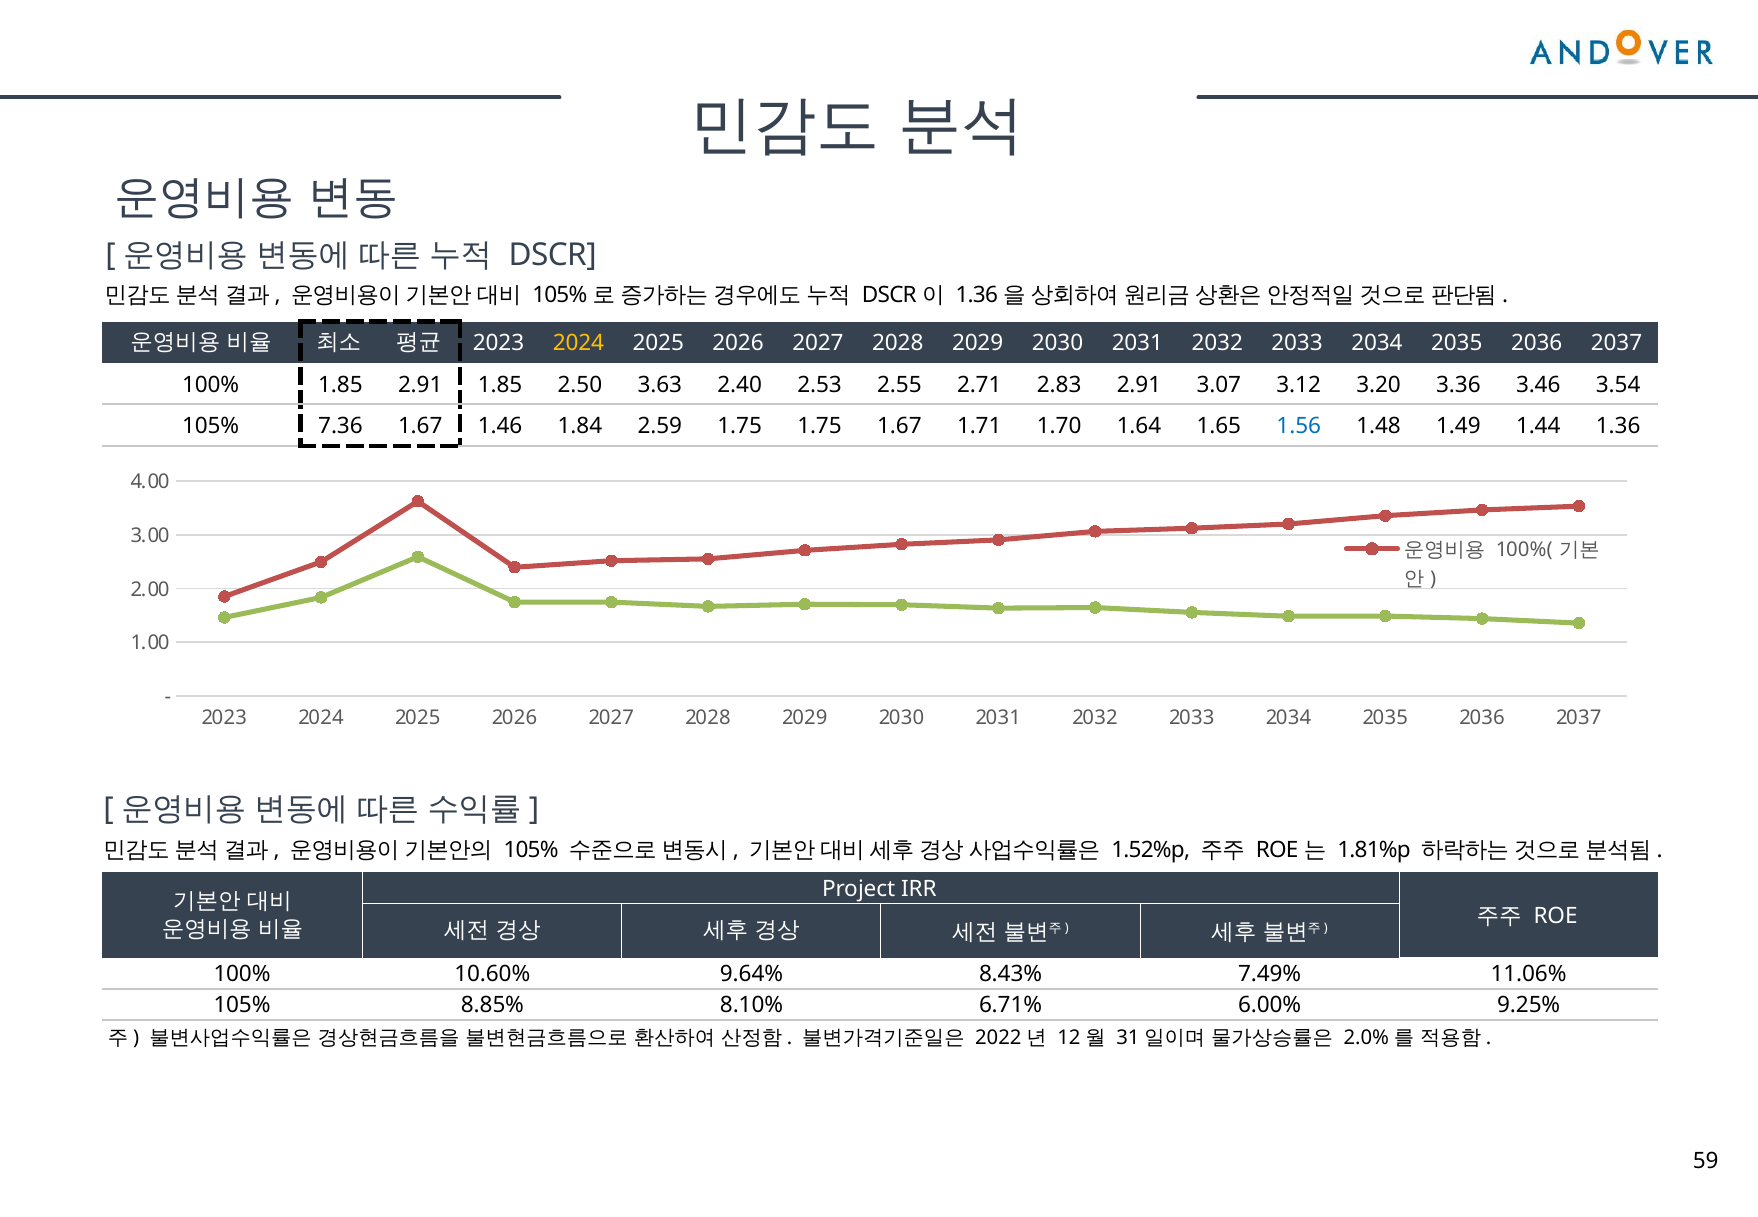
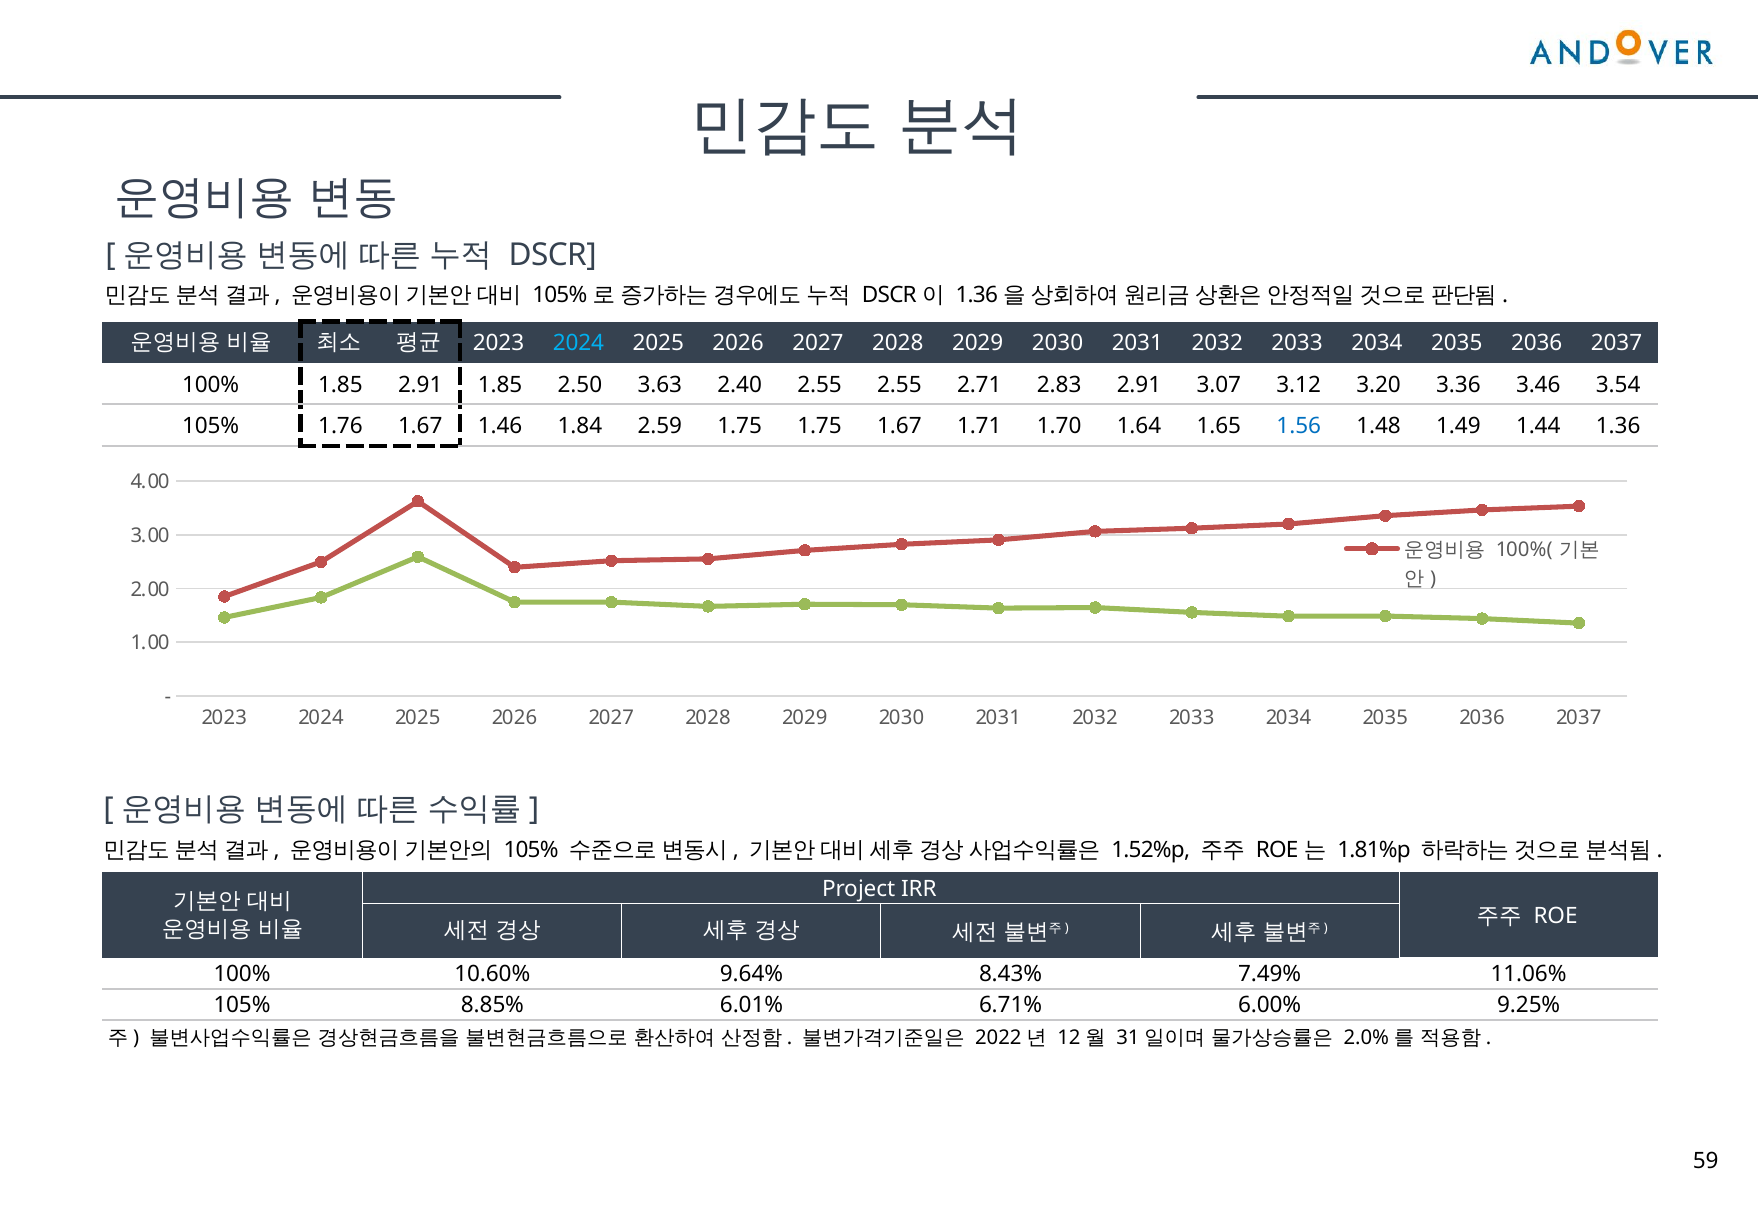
2024 at (578, 343) colour: yellow -> light blue
2.40 2.53: 2.53 -> 2.55
7.36: 7.36 -> 1.76
8.10%: 8.10% -> 6.01%
